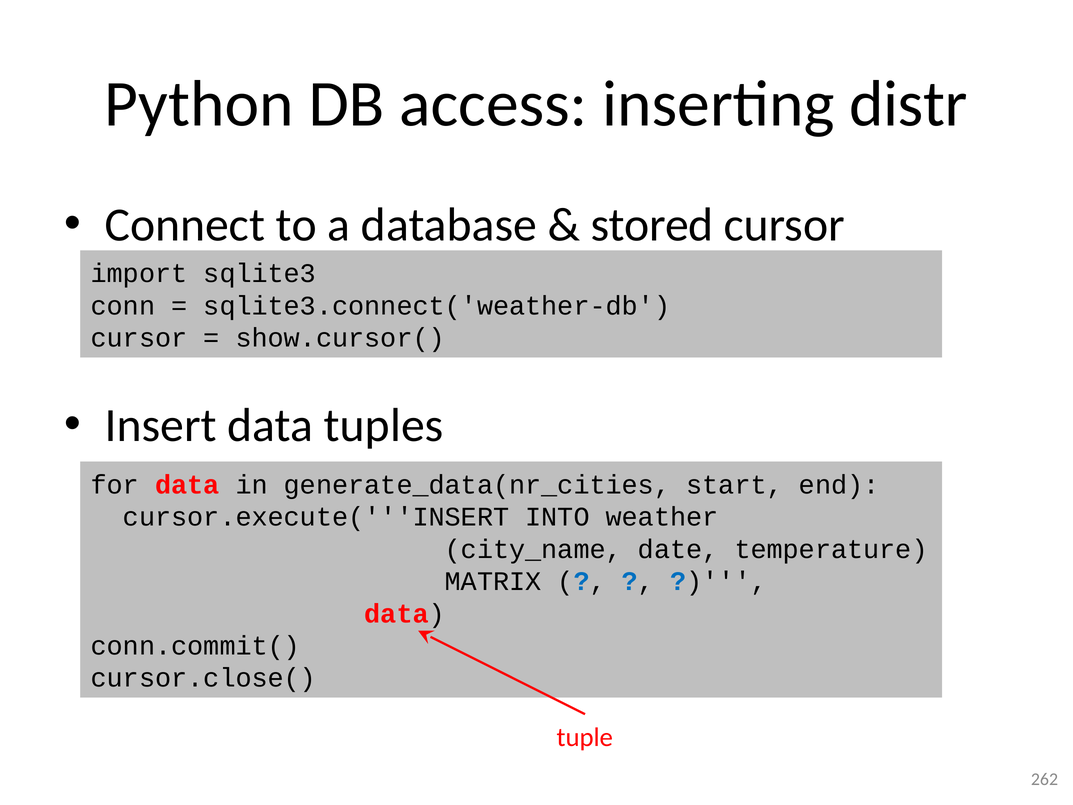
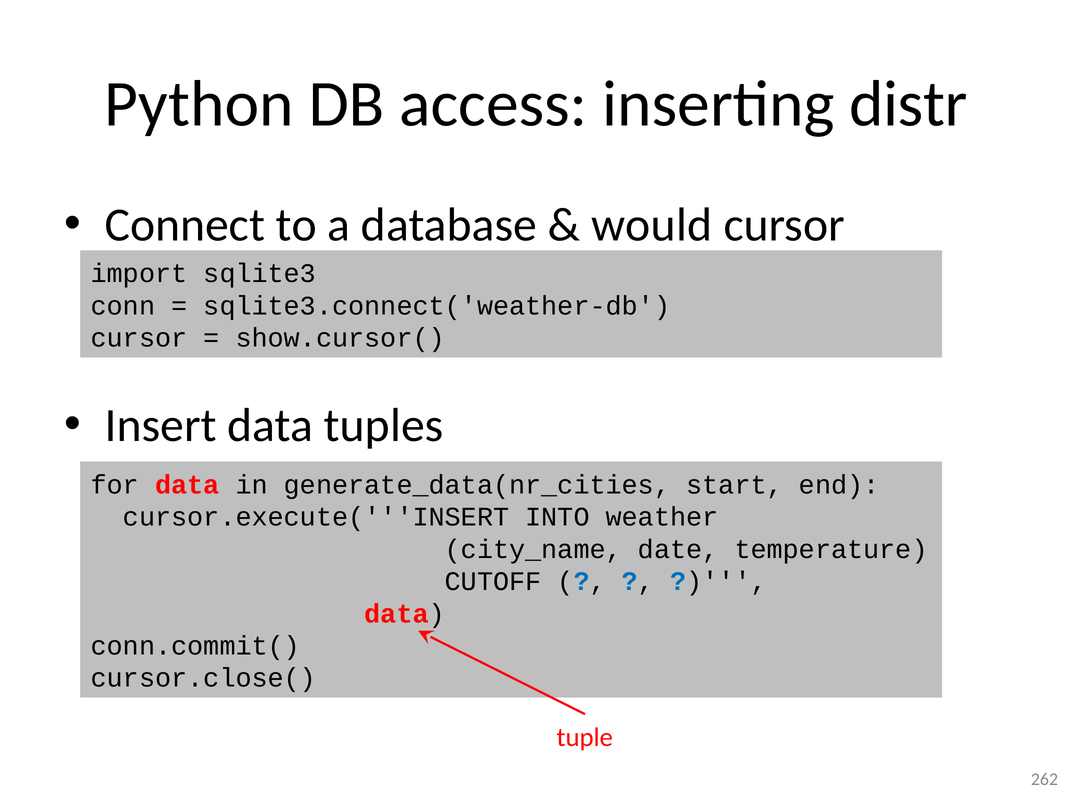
stored: stored -> would
MATRIX: MATRIX -> CUTOFF
